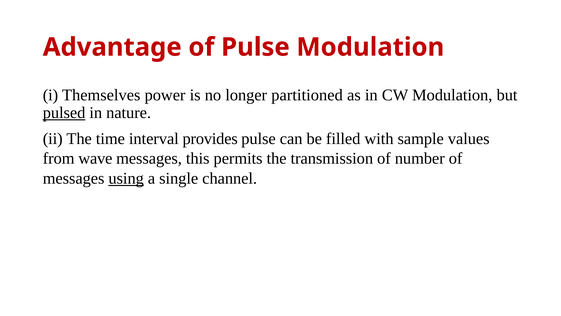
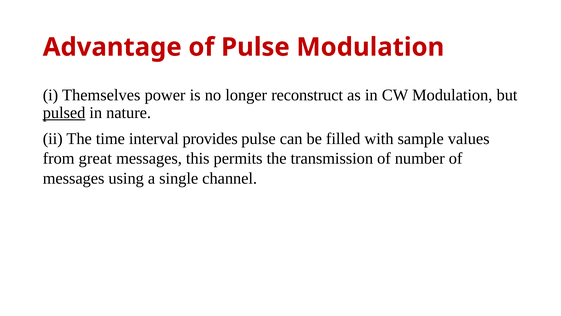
partitioned: partitioned -> reconstruct
wave: wave -> great
using underline: present -> none
